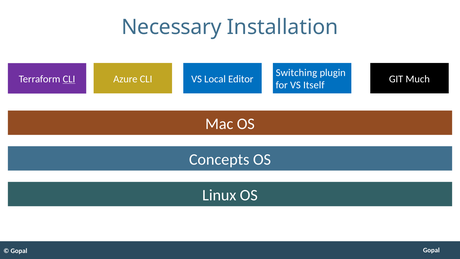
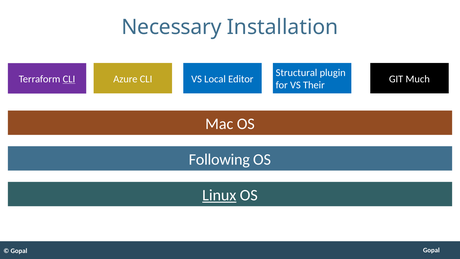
Switching: Switching -> Structural
Itself: Itself -> Their
Concepts: Concepts -> Following
Linux underline: none -> present
